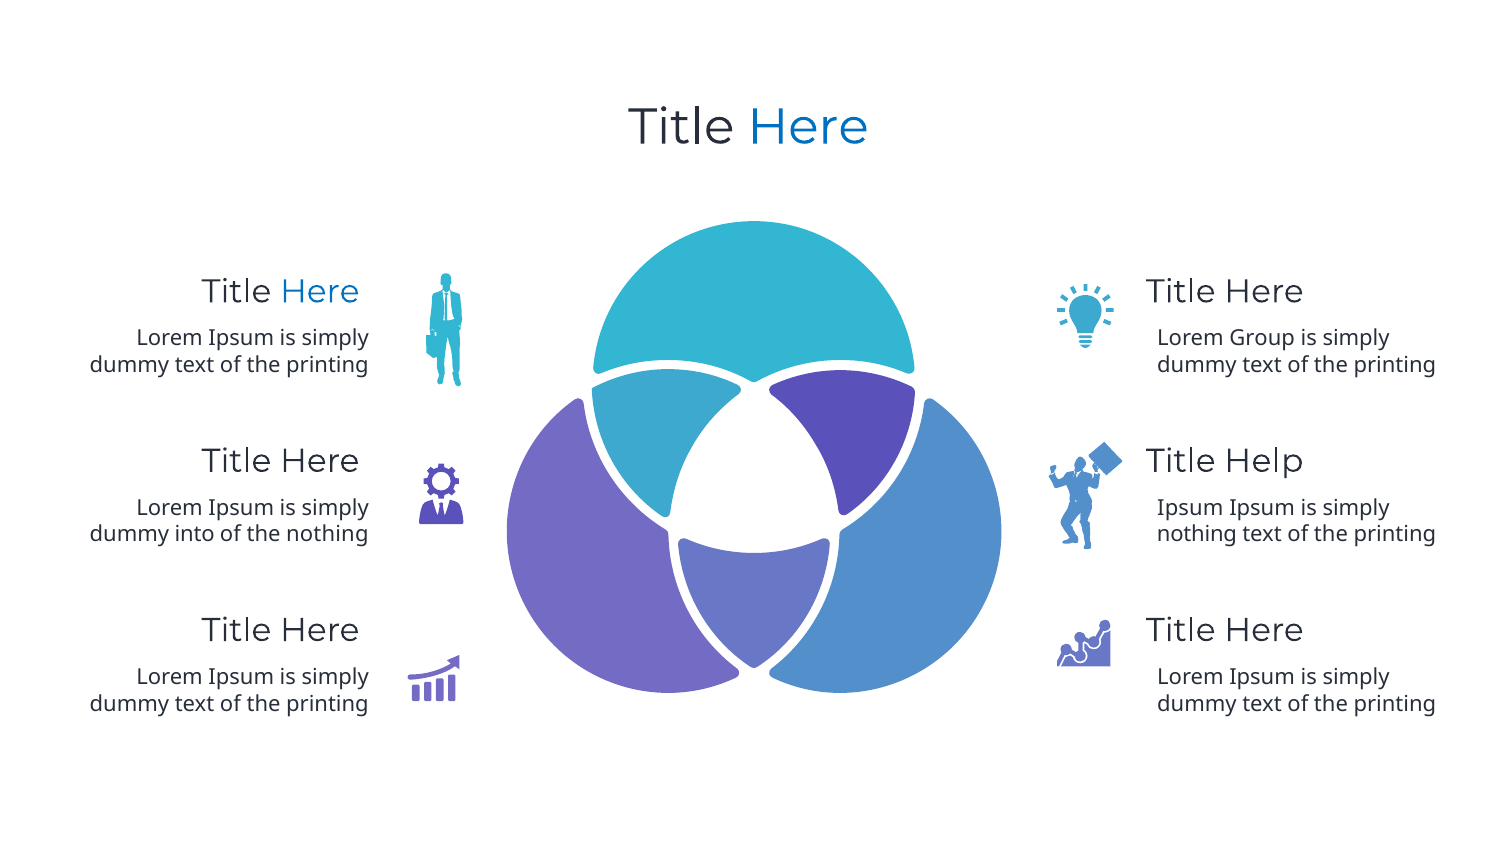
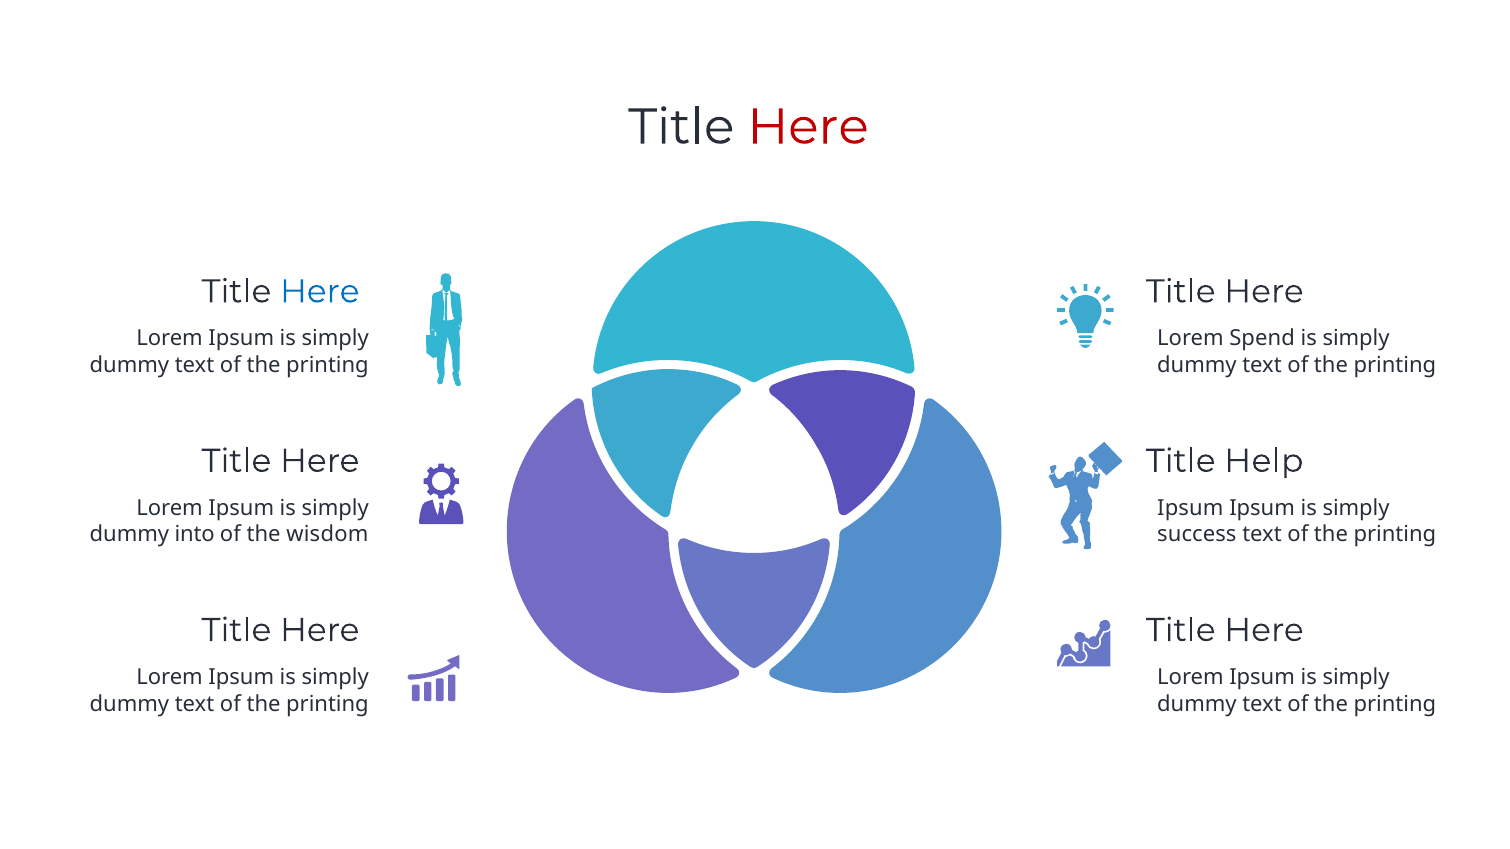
Here at (808, 127) colour: blue -> red
Group: Group -> Spend
the nothing: nothing -> wisdom
nothing at (1197, 535): nothing -> success
